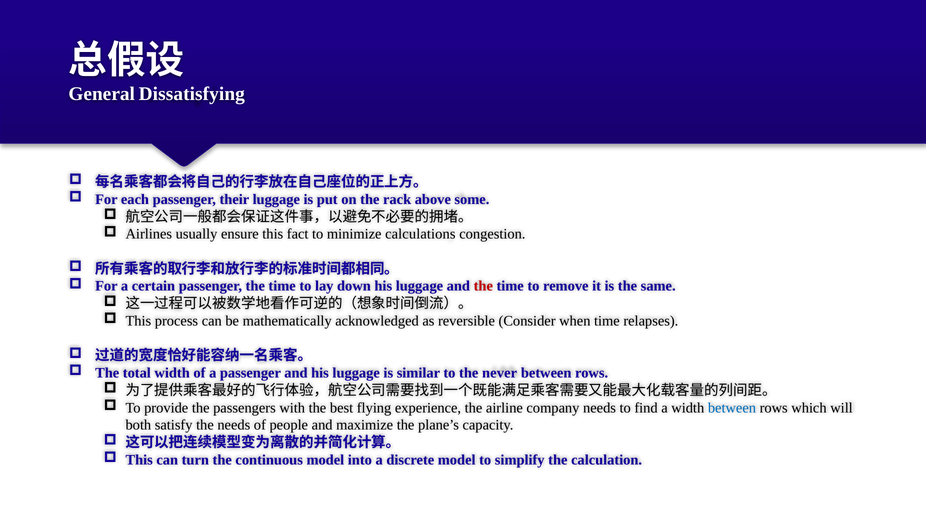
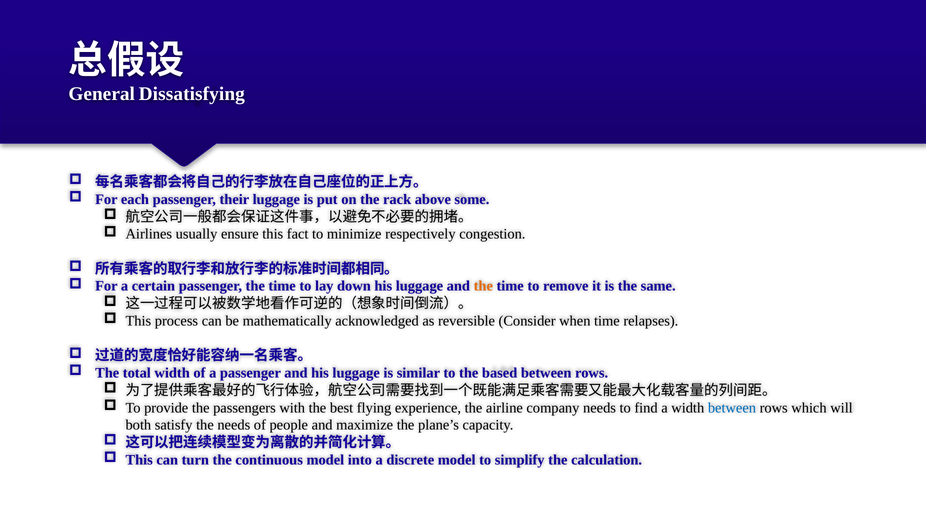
calculations: calculations -> respectively
the at (483, 286) colour: red -> orange
never: never -> based
